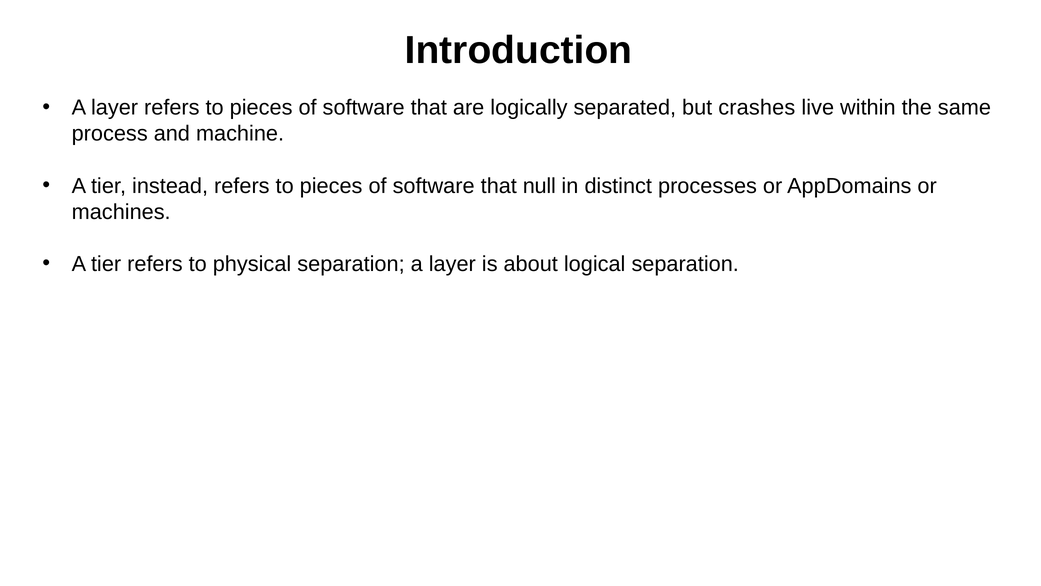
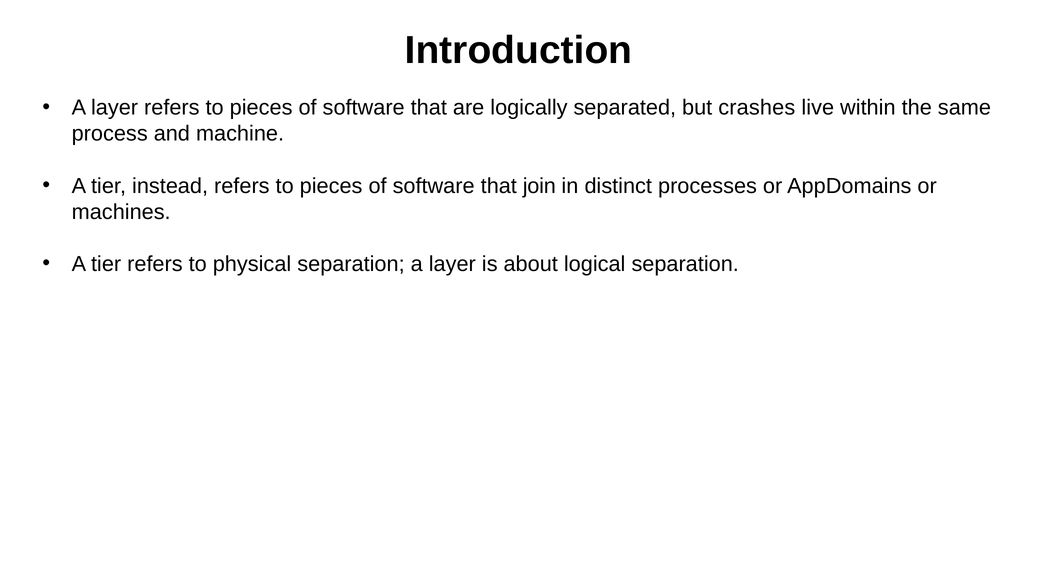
null: null -> join
